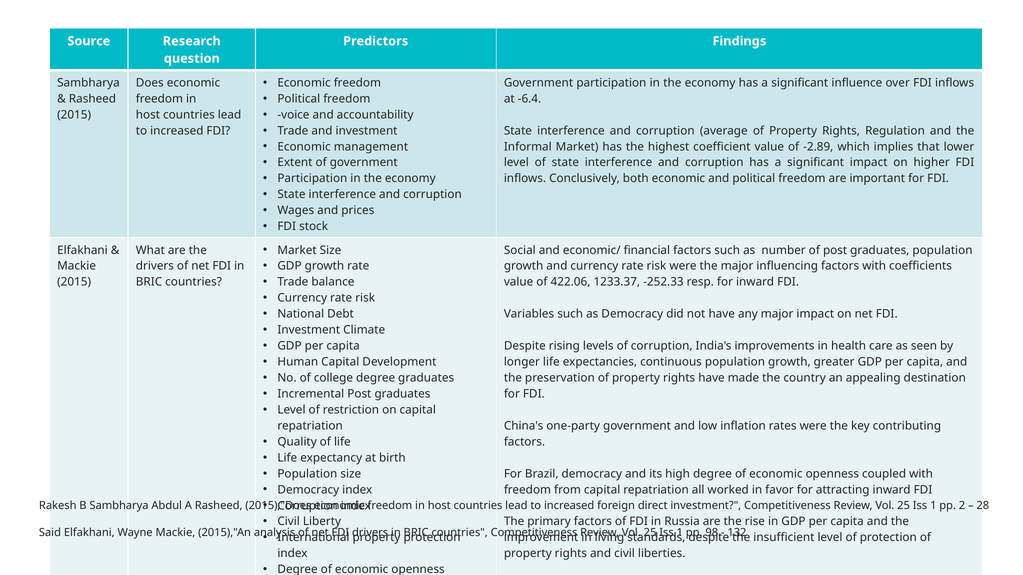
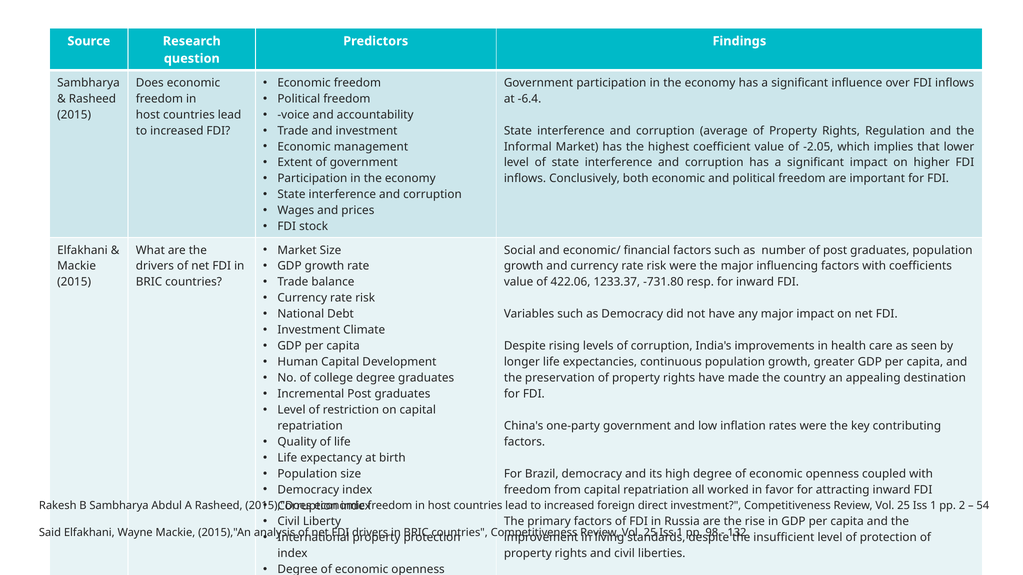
-2.89: -2.89 -> -2.05
-252.33: -252.33 -> -731.80
28: 28 -> 54
